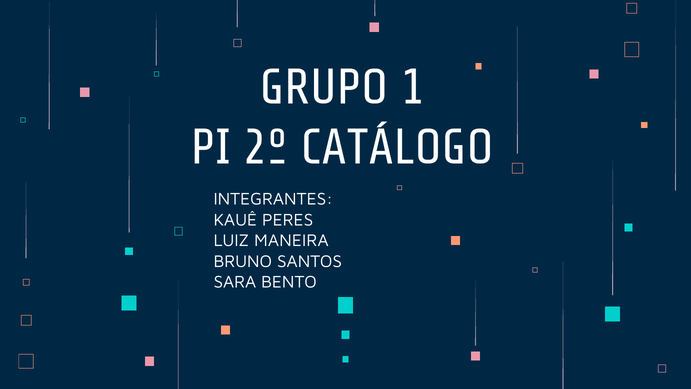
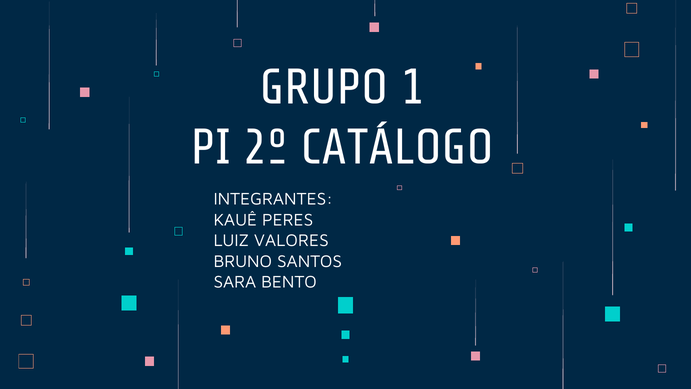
MANEIRA: MANEIRA -> VALORES
